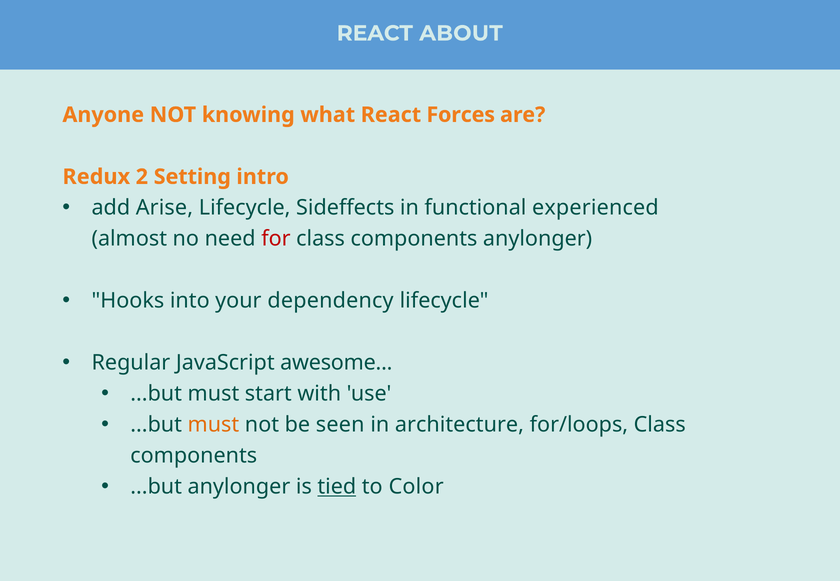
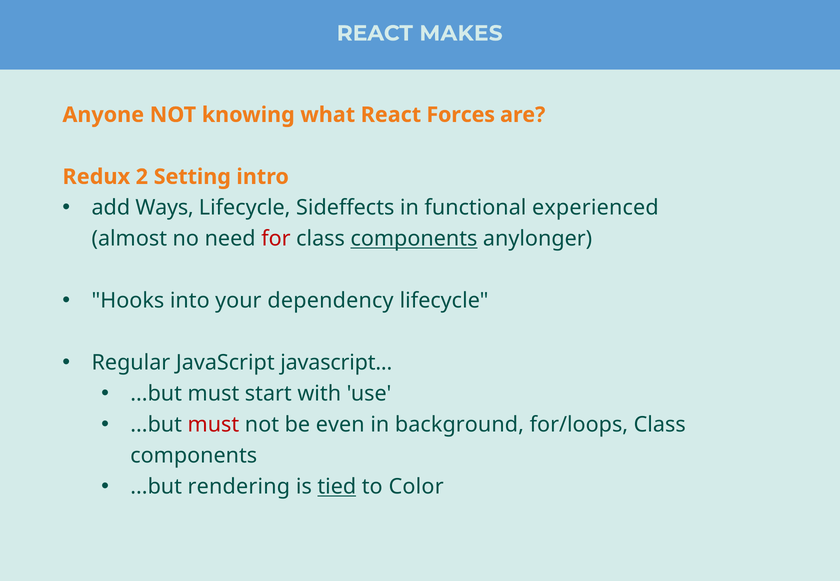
ABOUT: ABOUT -> MAKES
Arise: Arise -> Ways
components at (414, 239) underline: none -> present
JavaScript awesome: awesome -> javascript
must at (213, 425) colour: orange -> red
seen: seen -> even
architecture: architecture -> background
...but anylonger: anylonger -> rendering
